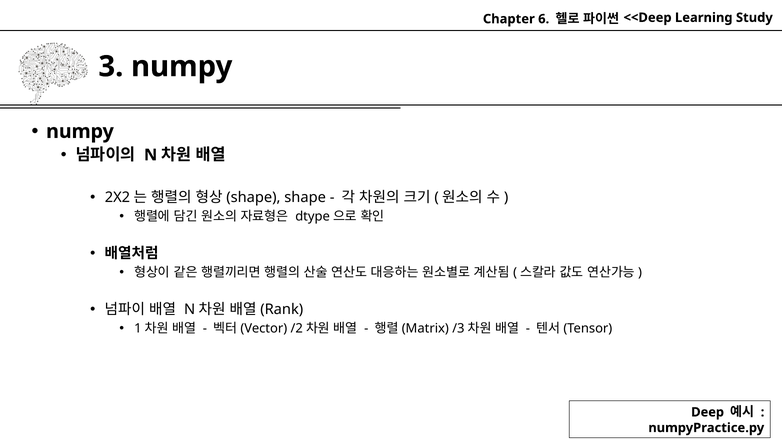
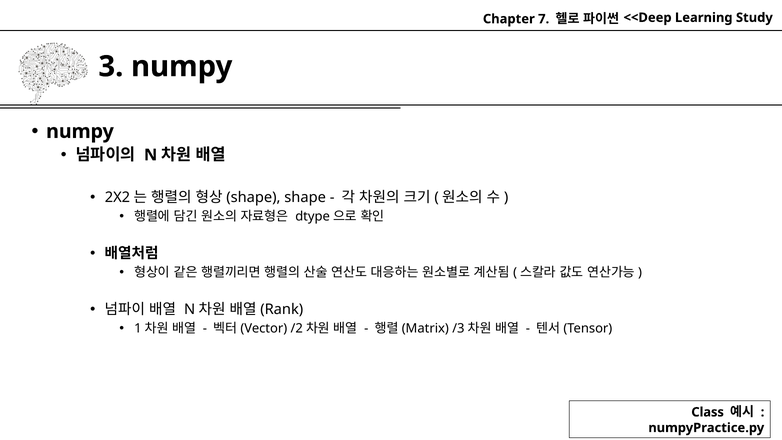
6: 6 -> 7
Deep: Deep -> Class
